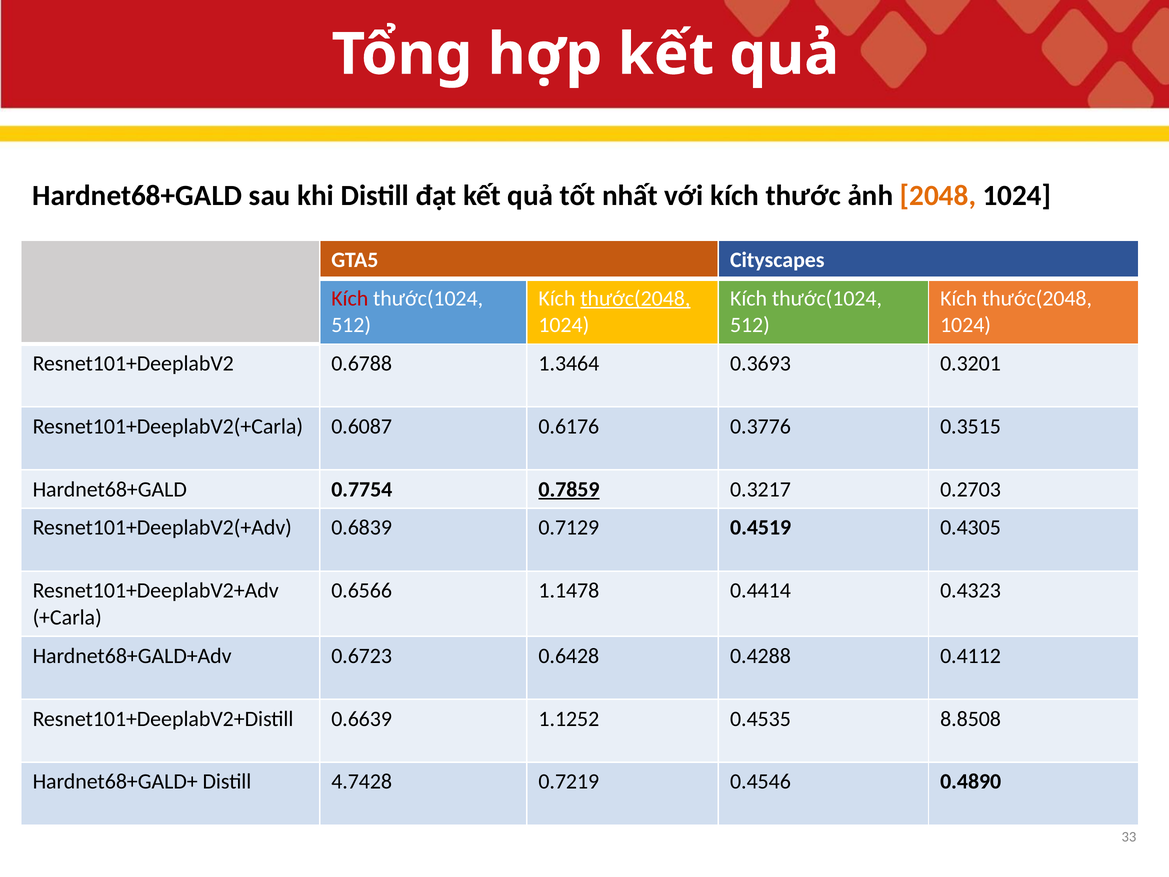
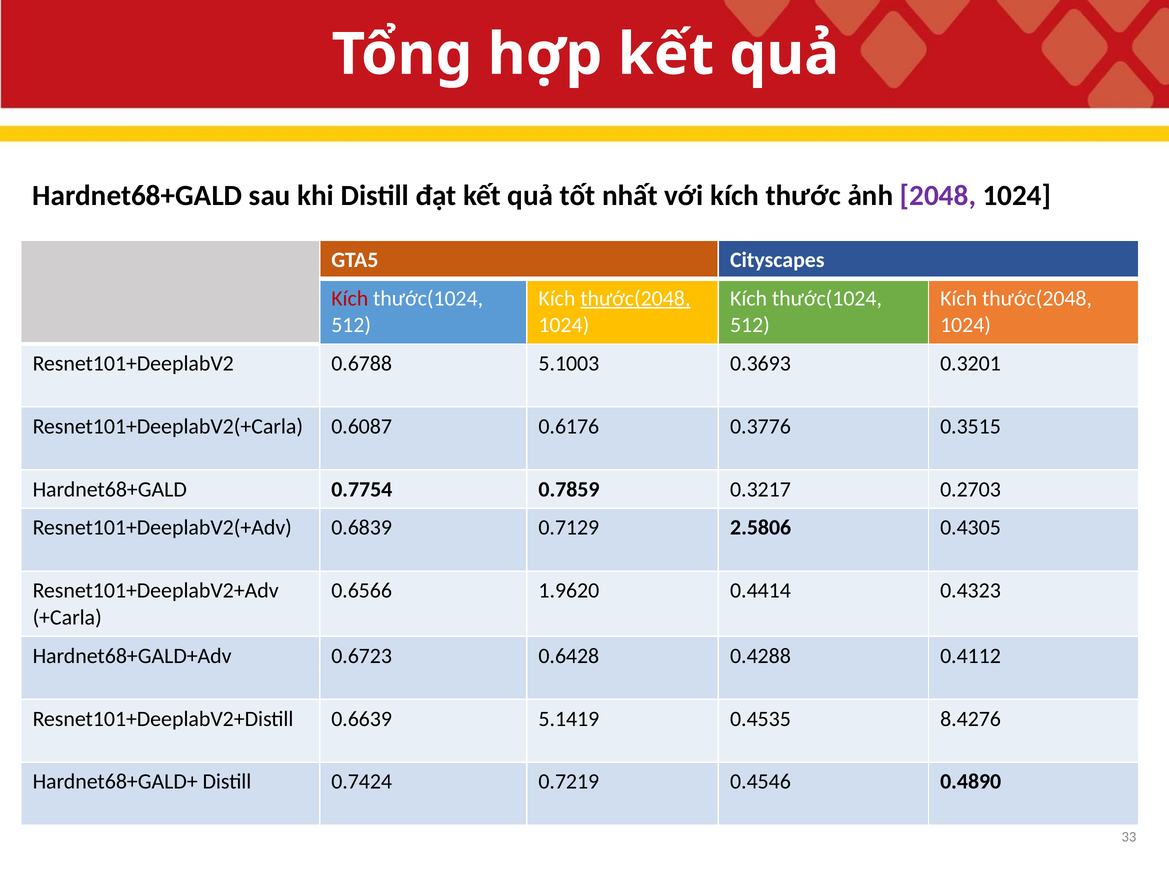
2048 colour: orange -> purple
1.3464: 1.3464 -> 5.1003
0.7859 underline: present -> none
0.4519: 0.4519 -> 2.5806
1.1478: 1.1478 -> 1.9620
1.1252: 1.1252 -> 5.1419
8.8508: 8.8508 -> 8.4276
4.7428: 4.7428 -> 0.7424
